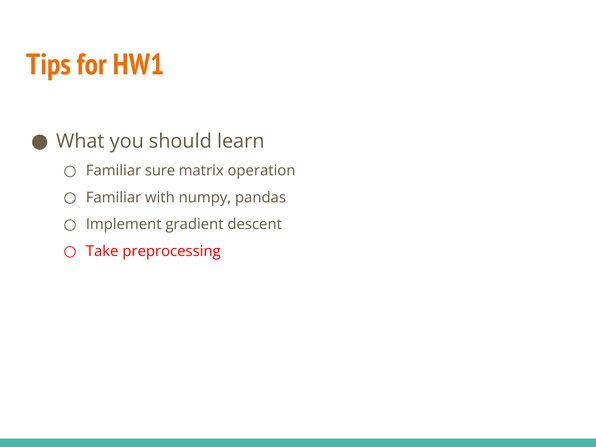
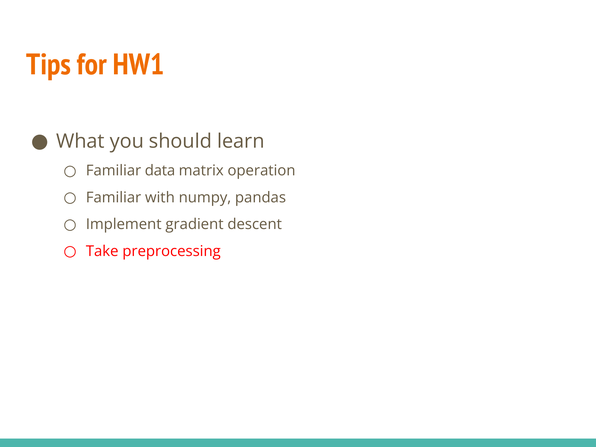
sure: sure -> data
